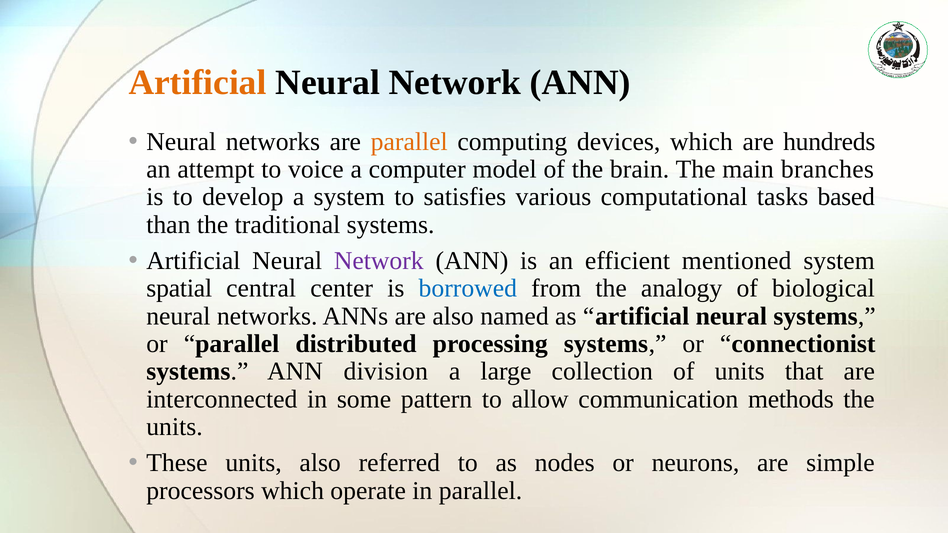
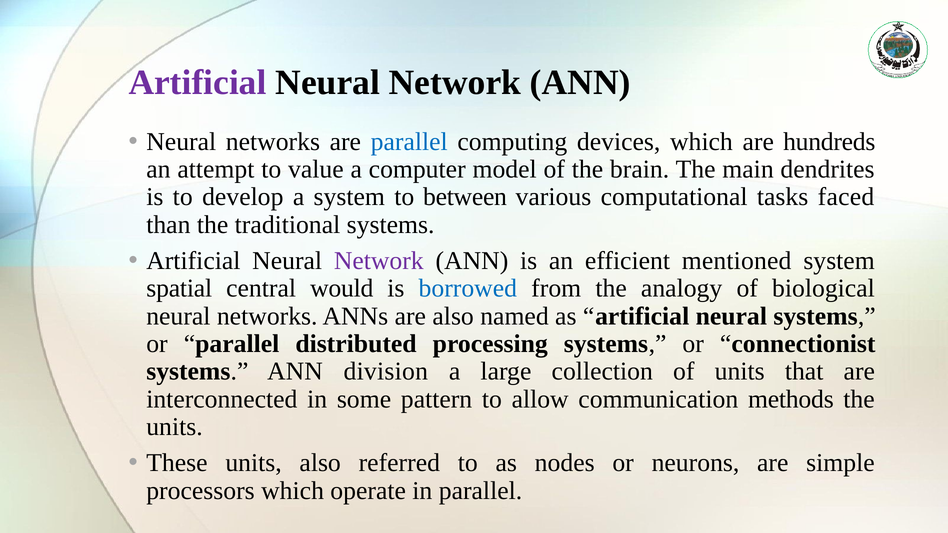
Artificial at (198, 82) colour: orange -> purple
parallel at (409, 142) colour: orange -> blue
voice: voice -> value
branches: branches -> dendrites
satisfies: satisfies -> between
based: based -> faced
center: center -> would
